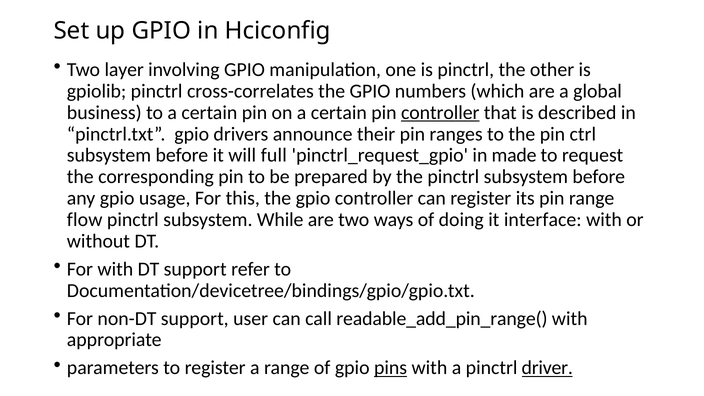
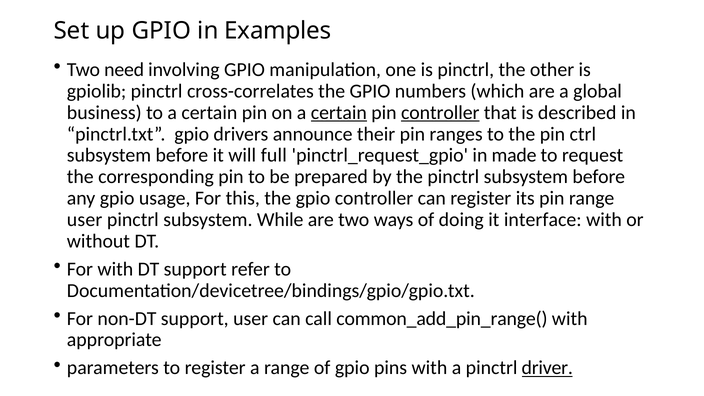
Hciconfig: Hciconfig -> Examples
layer: layer -> need
certain at (339, 113) underline: none -> present
flow at (85, 220): flow -> user
readable_add_pin_range(: readable_add_pin_range( -> common_add_pin_range(
pins underline: present -> none
